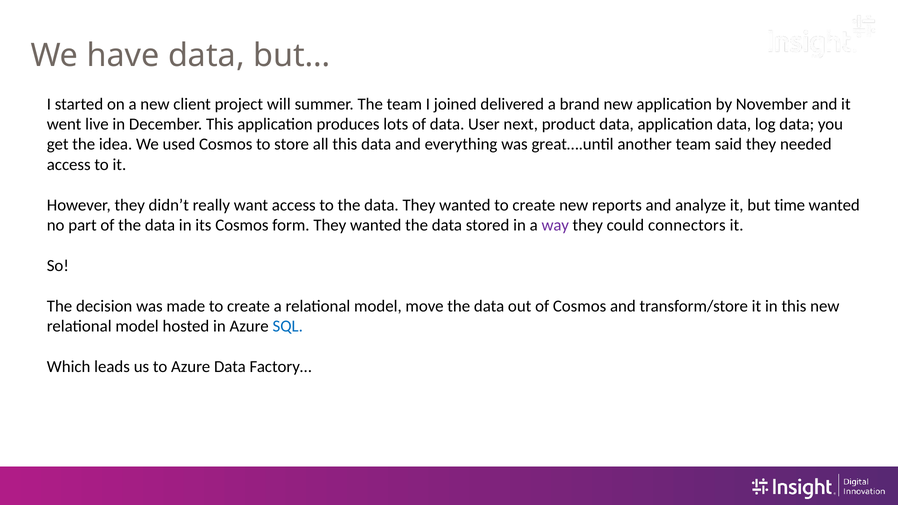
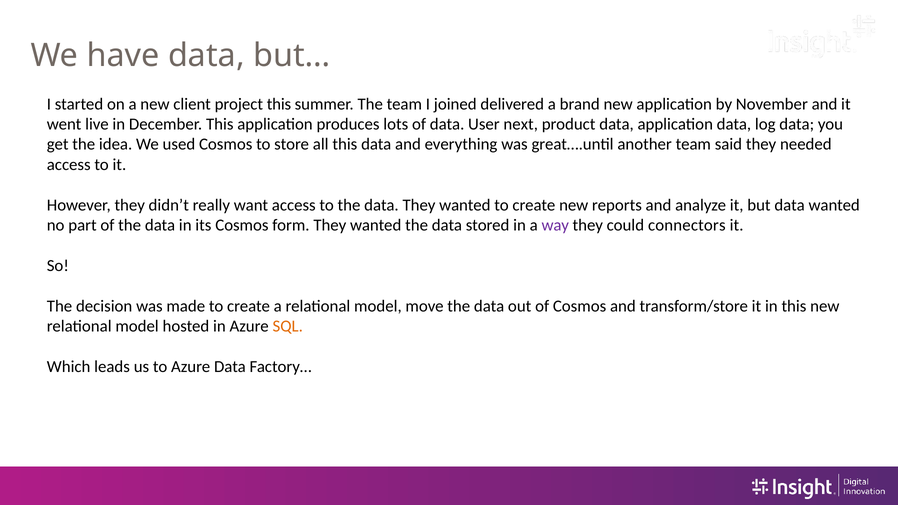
project will: will -> this
but time: time -> data
SQL colour: blue -> orange
